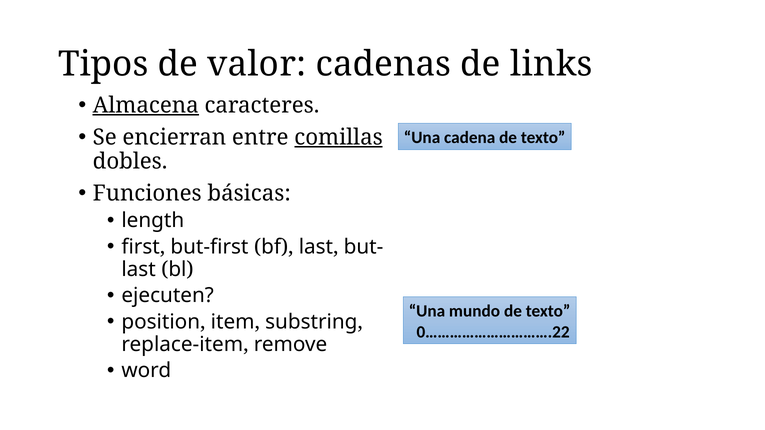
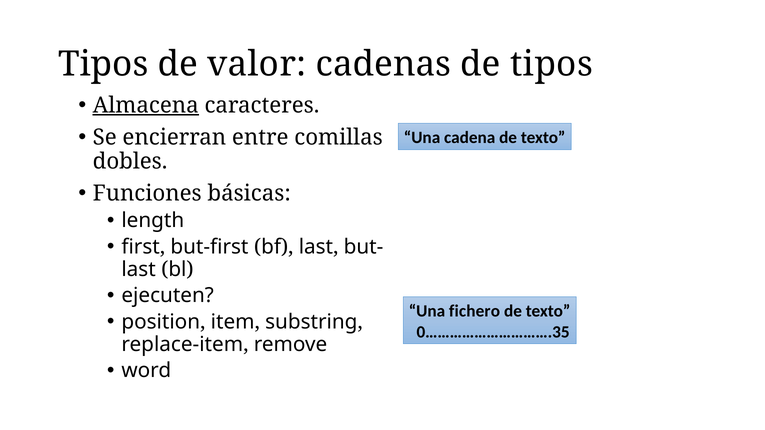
de links: links -> tipos
comillas underline: present -> none
mundo: mundo -> fichero
0………………………….22: 0………………………….22 -> 0………………………….35
